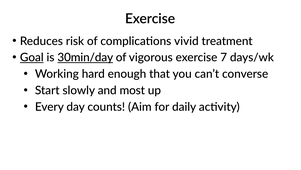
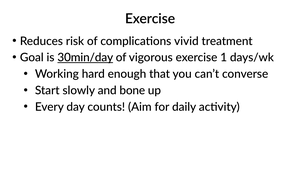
Goal underline: present -> none
7: 7 -> 1
most: most -> bone
